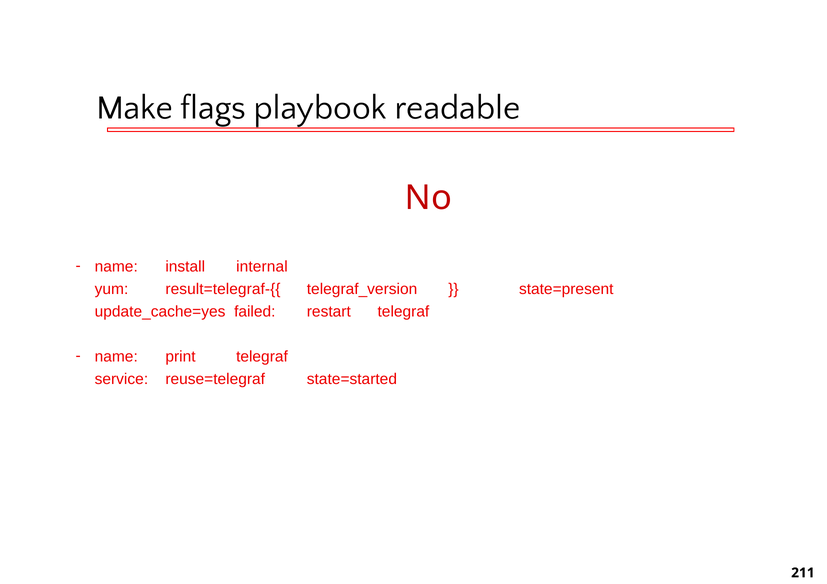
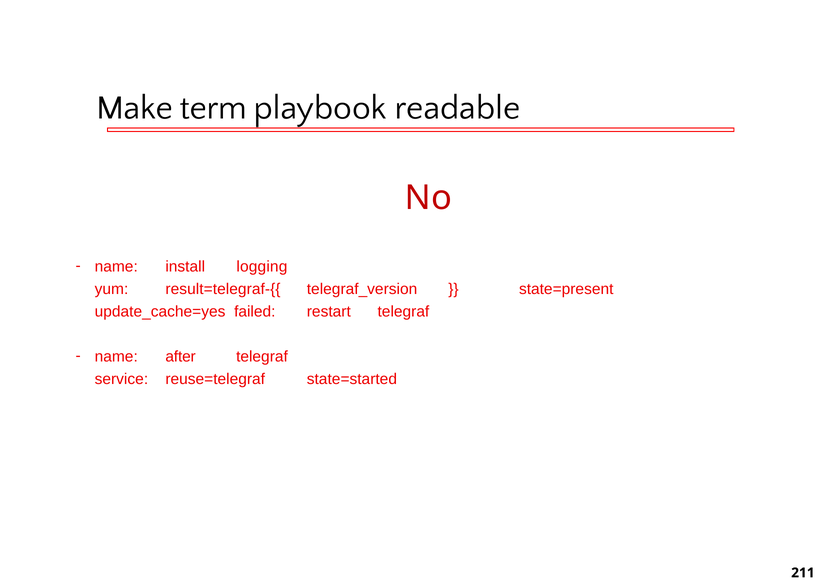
flags: flags -> term
internal: internal -> logging
print: print -> after
